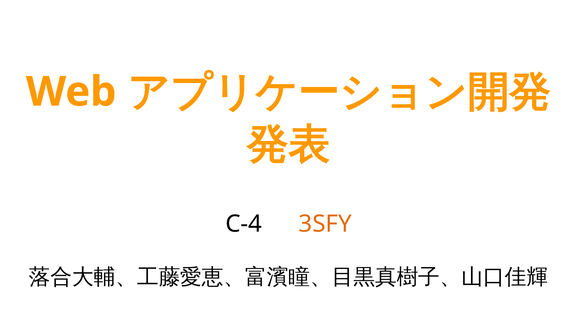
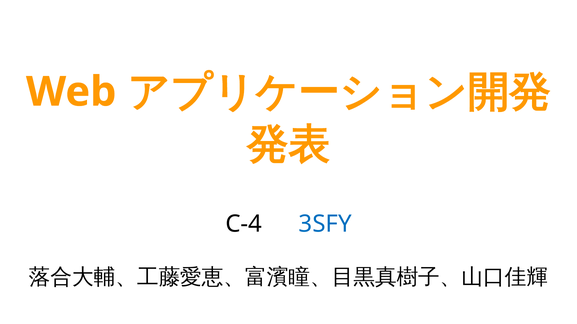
3SFY colour: orange -> blue
